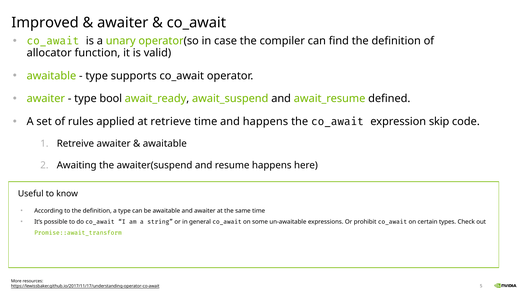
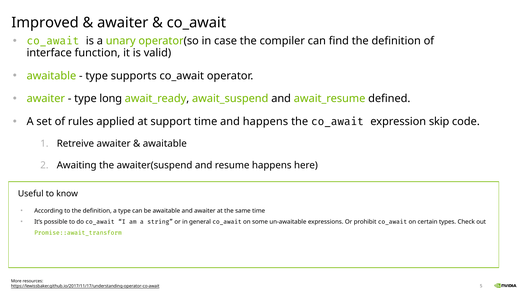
allocator: allocator -> interface
bool: bool -> long
retrieve: retrieve -> support
